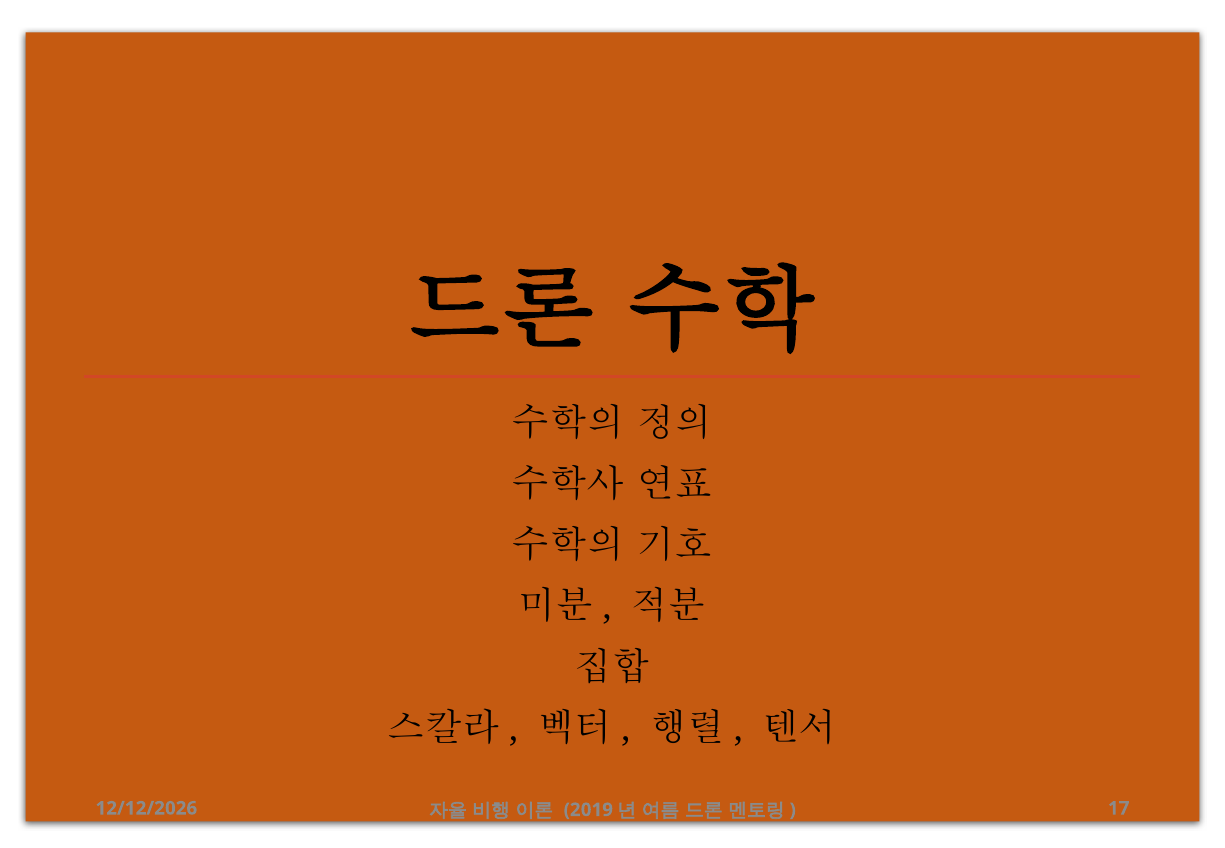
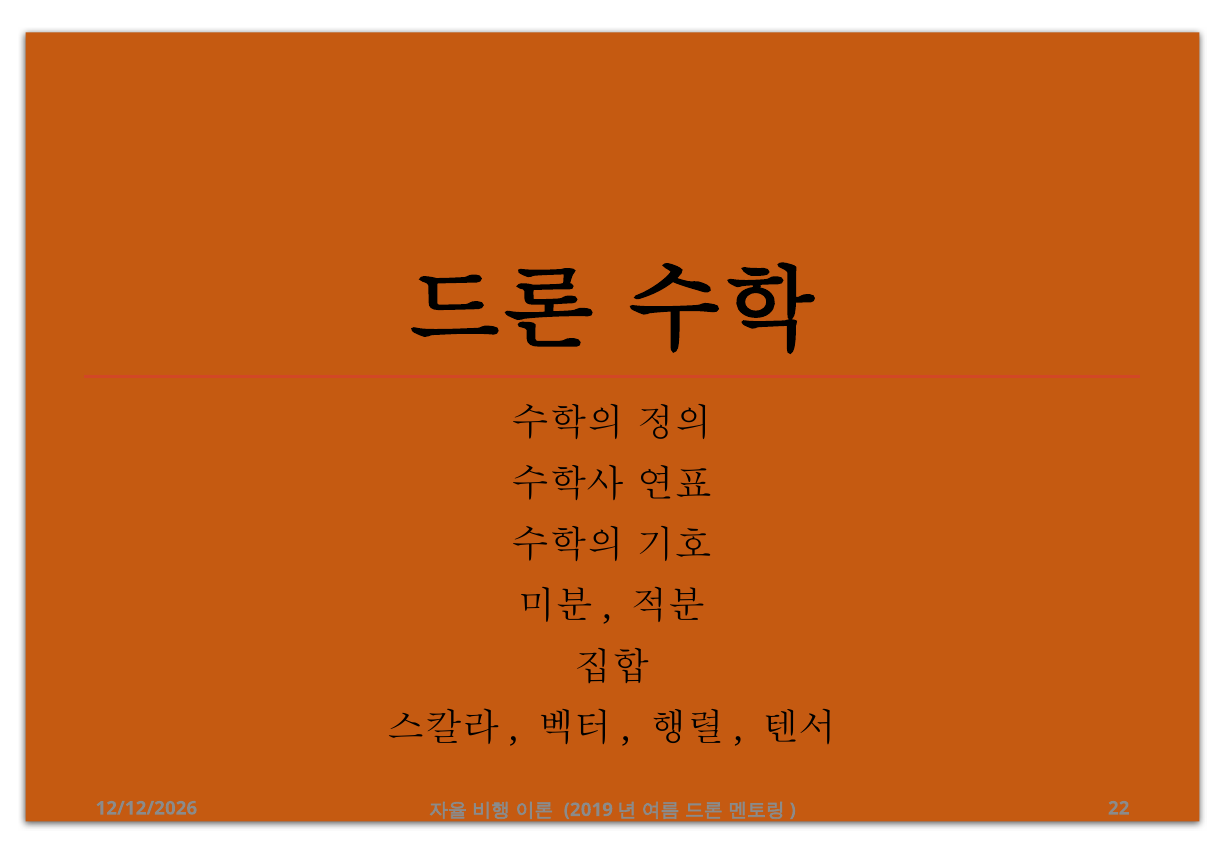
17: 17 -> 22
